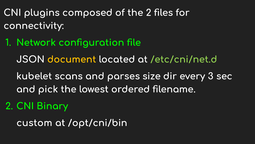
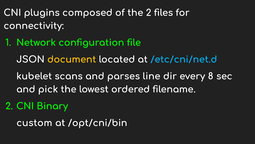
/etc/cni/net.d colour: light green -> light blue
size: size -> line
3: 3 -> 8
